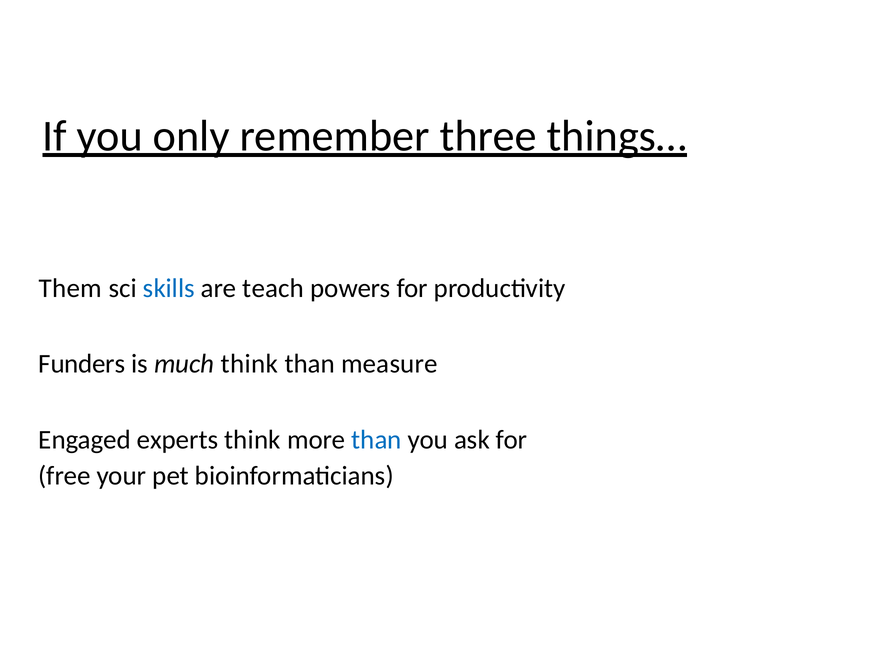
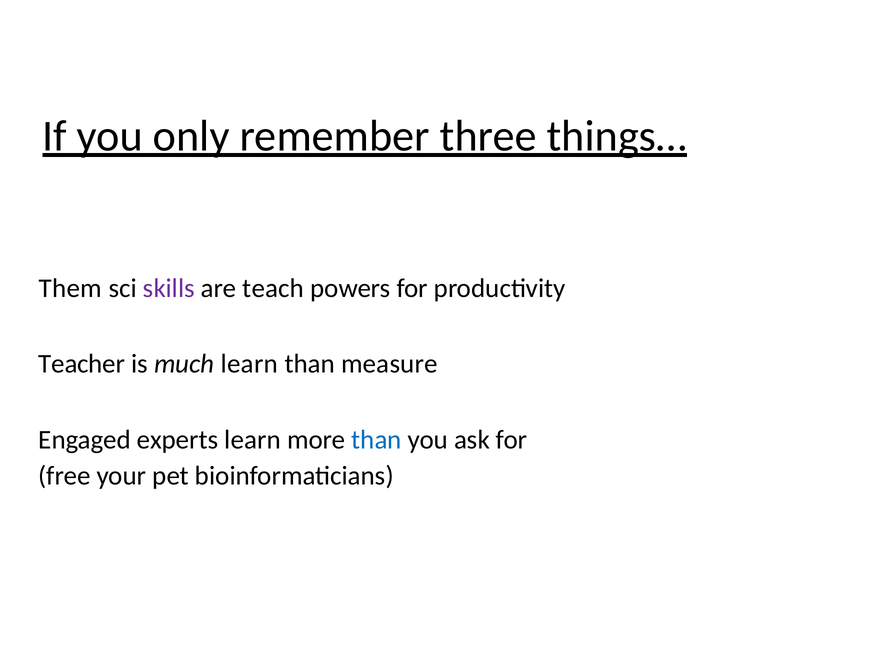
skills colour: blue -> purple
Funders: Funders -> Teacher
much think: think -> learn
experts think: think -> learn
